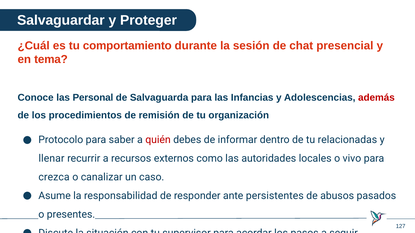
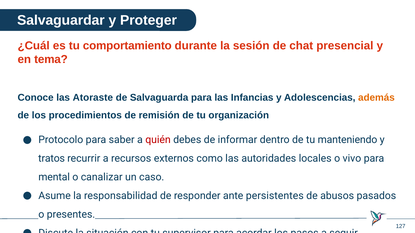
Personal: Personal -> Atoraste
además colour: red -> orange
relacionadas: relacionadas -> manteniendo
llenar: llenar -> tratos
crezca: crezca -> mental
